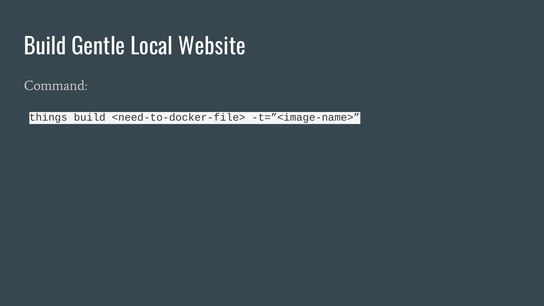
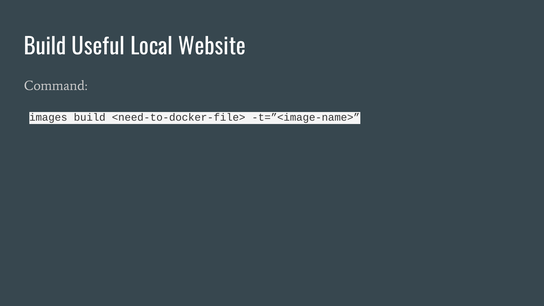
Gentle: Gentle -> Useful
things: things -> images
